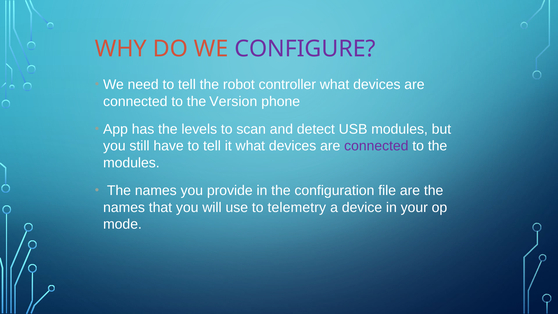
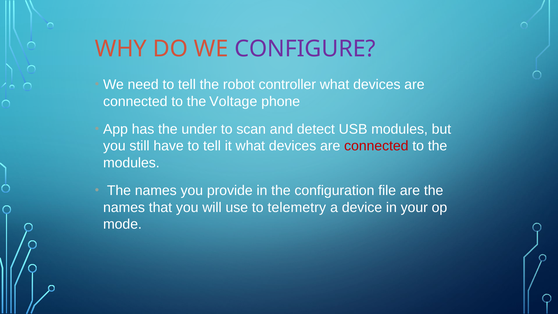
Version: Version -> Voltage
levels: levels -> under
connected at (376, 146) colour: purple -> red
